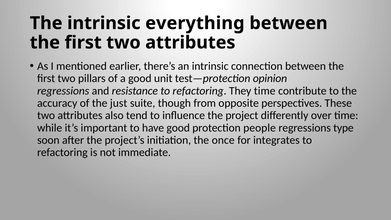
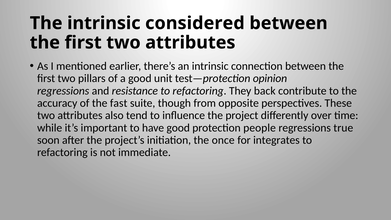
everything: everything -> considered
They time: time -> back
just: just -> fast
type: type -> true
